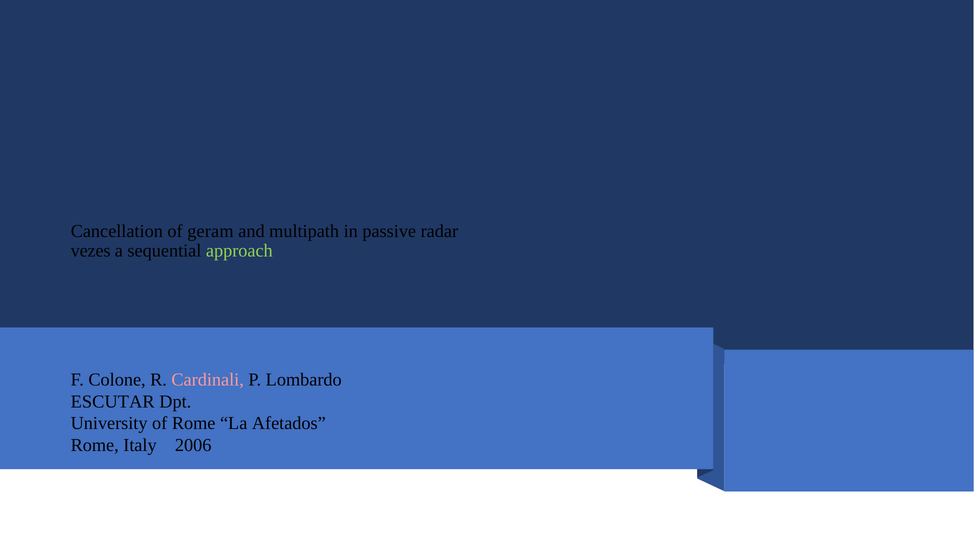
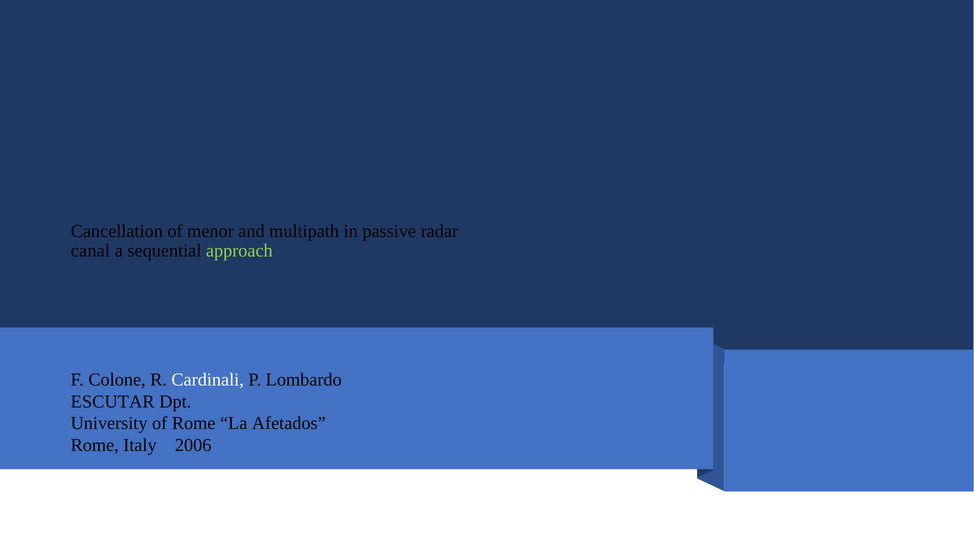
geram: geram -> menor
vezes: vezes -> canal
Cardinali colour: pink -> white
